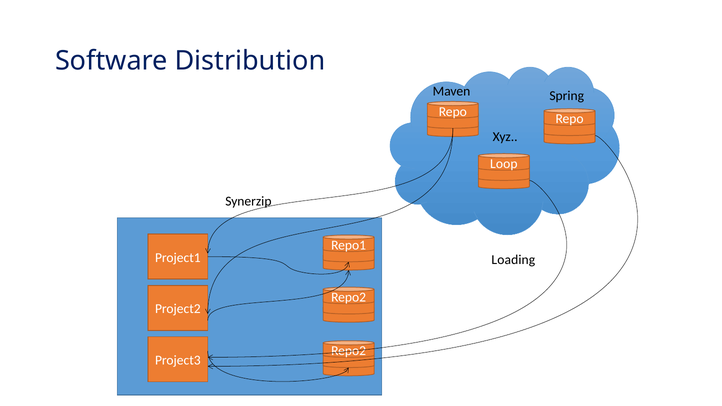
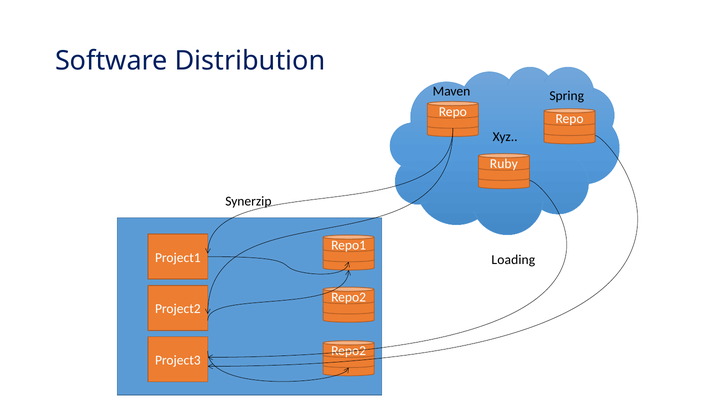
Loop: Loop -> Ruby
